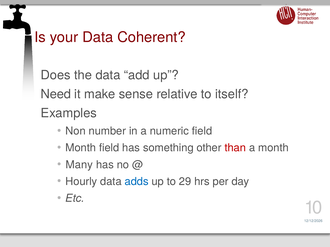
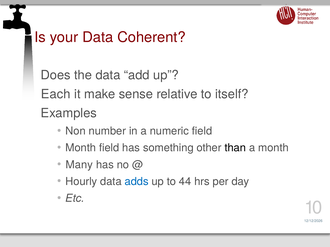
Need: Need -> Each
than colour: red -> black
29: 29 -> 44
